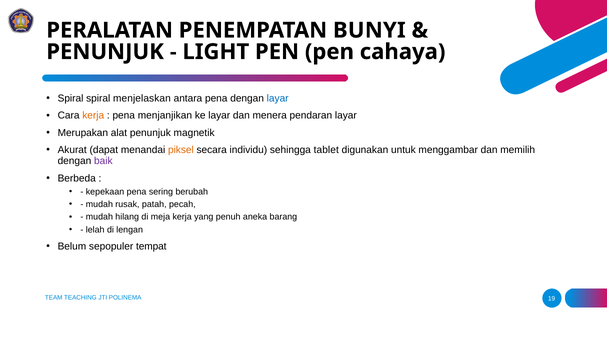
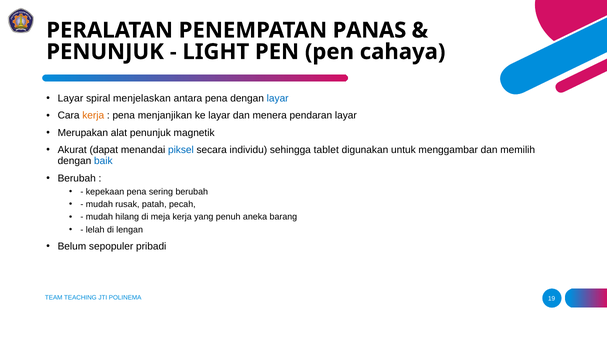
BUNYI: BUNYI -> PANAS
Spiral at (71, 99): Spiral -> Layar
piksel colour: orange -> blue
baik colour: purple -> blue
Berbeda at (77, 178): Berbeda -> Berubah
tempat: tempat -> pribadi
